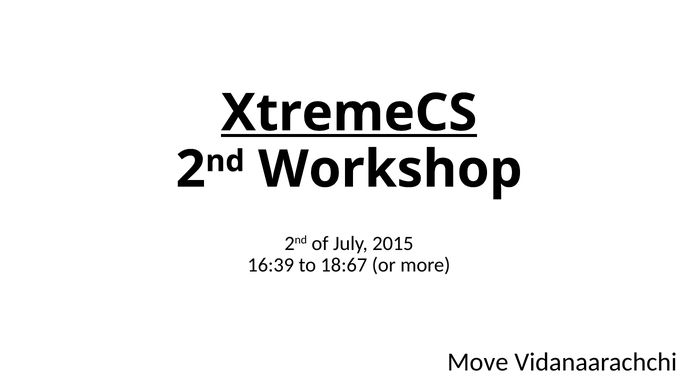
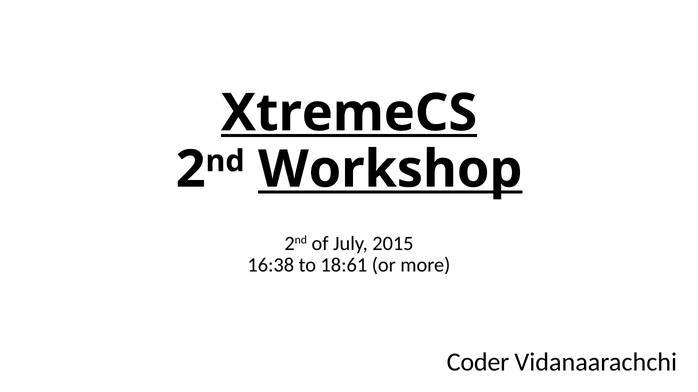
Workshop underline: none -> present
16:39: 16:39 -> 16:38
18:67: 18:67 -> 18:61
Move: Move -> Coder
